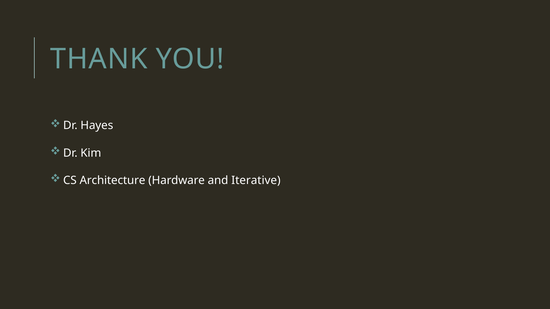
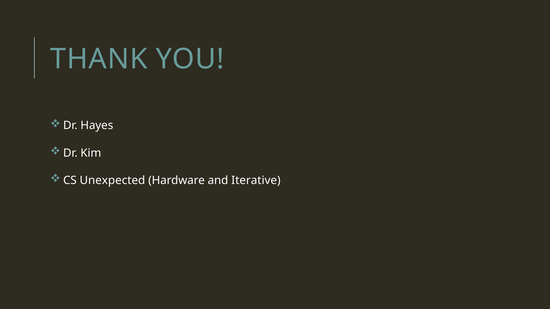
Architecture: Architecture -> Unexpected
